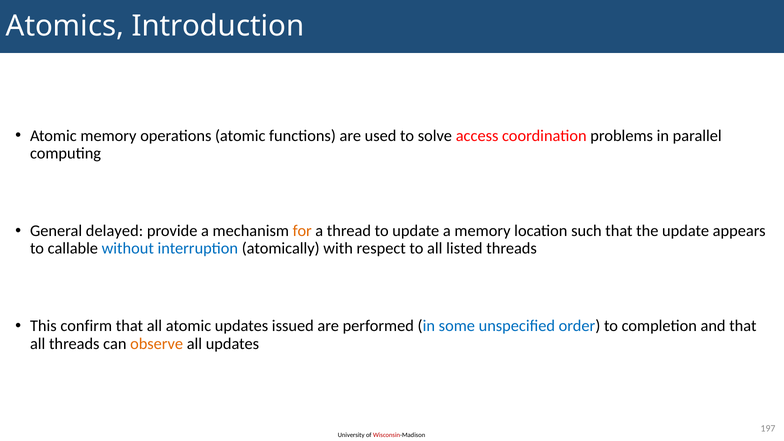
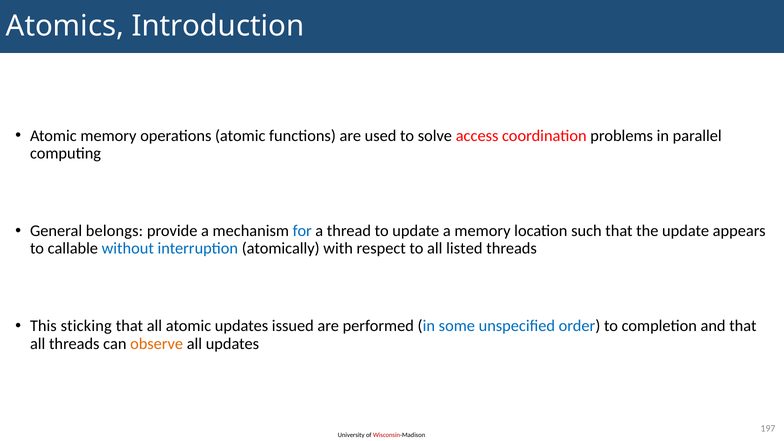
delayed: delayed -> belongs
for colour: orange -> blue
confirm: confirm -> sticking
